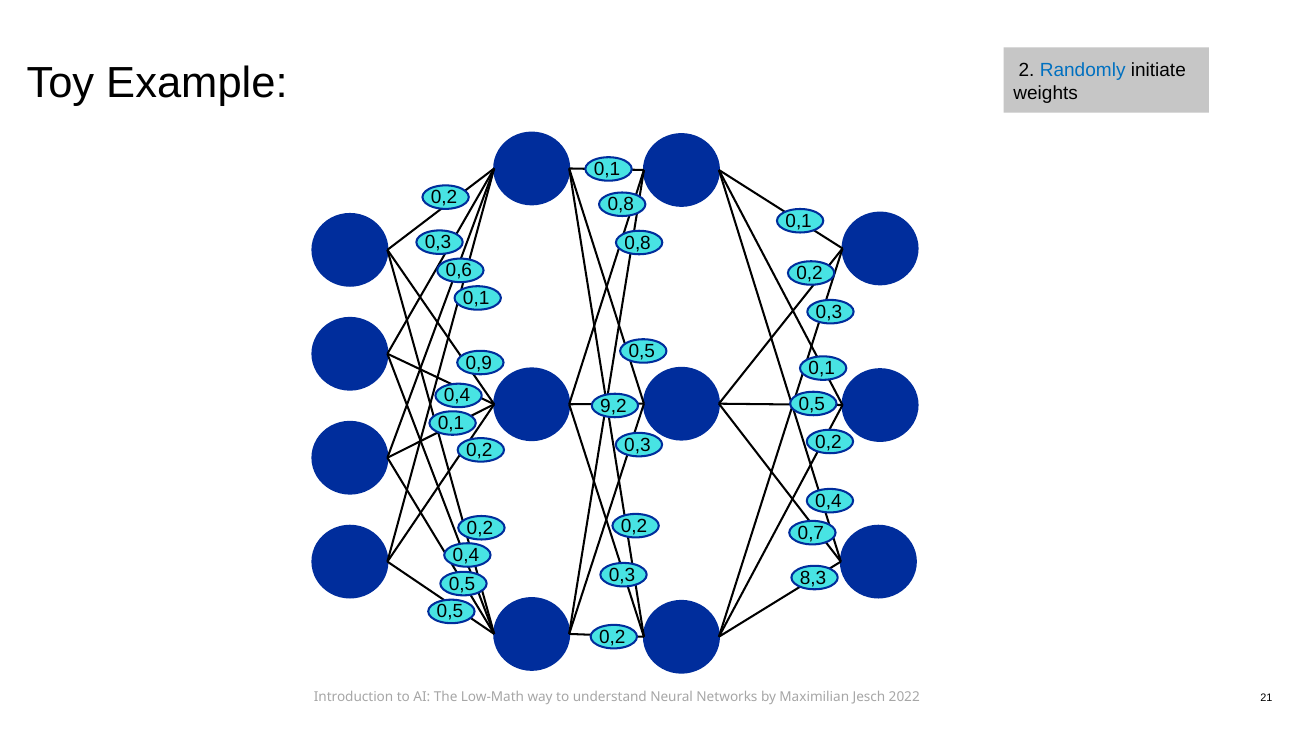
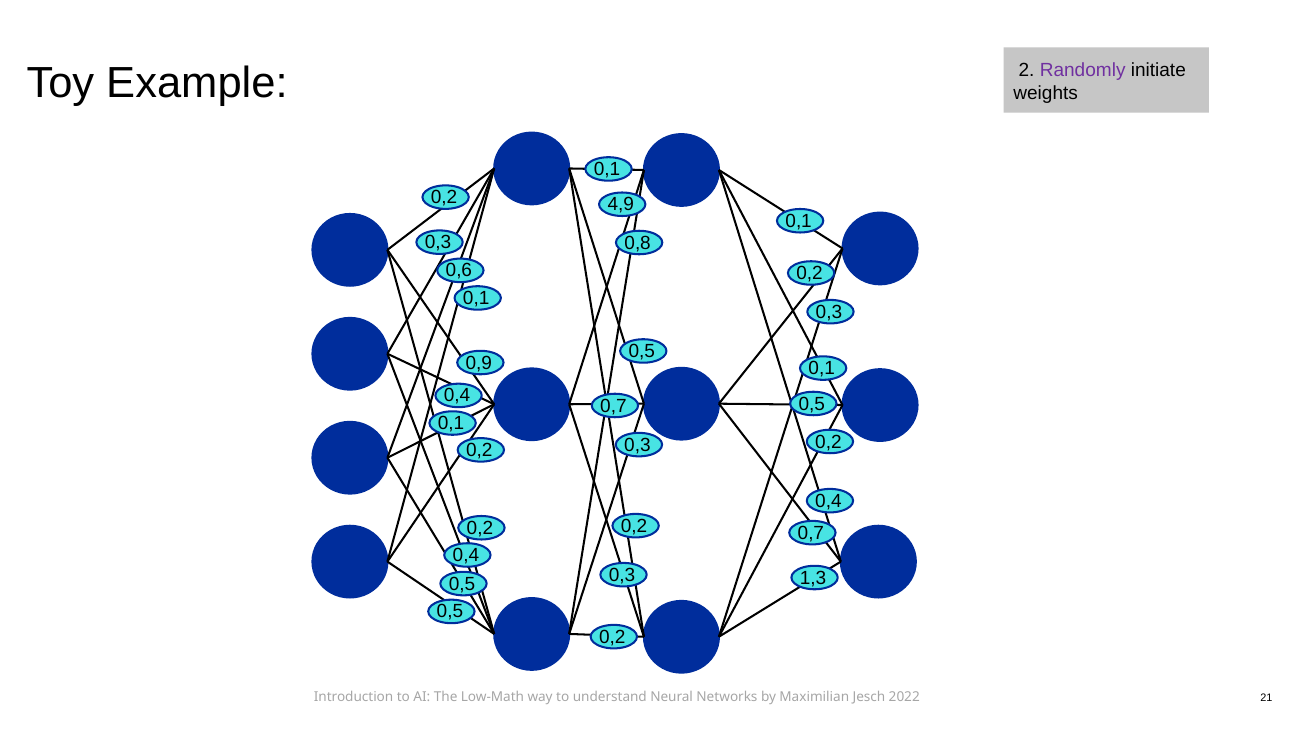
Randomly colour: blue -> purple
0,8 at (621, 205): 0,8 -> 4,9
9,2 at (613, 406): 9,2 -> 0,7
8,3: 8,3 -> 1,3
